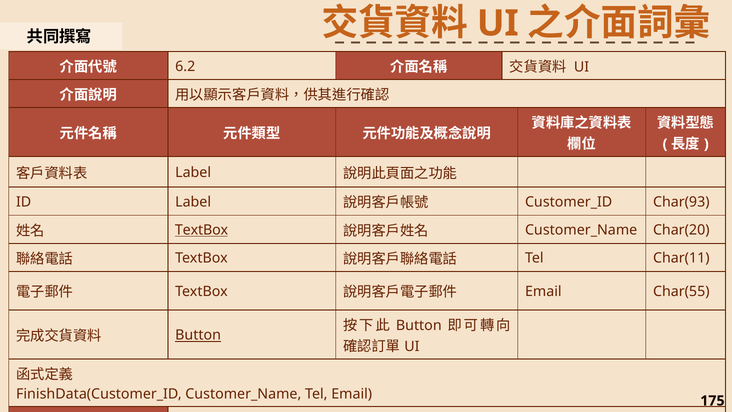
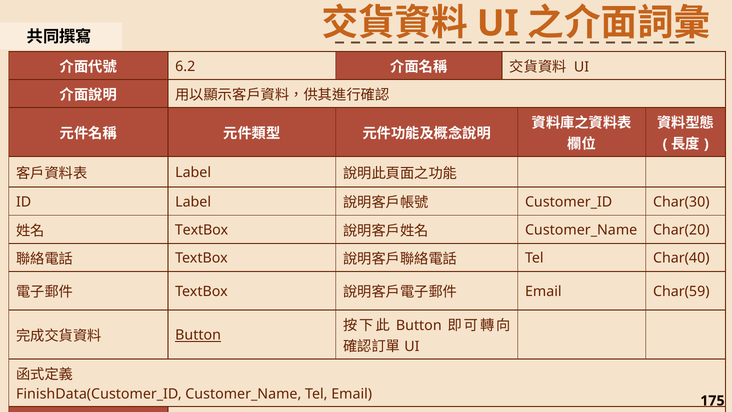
Char(93: Char(93 -> Char(30
TextBox at (202, 230) underline: present -> none
Char(11: Char(11 -> Char(40
Char(55: Char(55 -> Char(59
